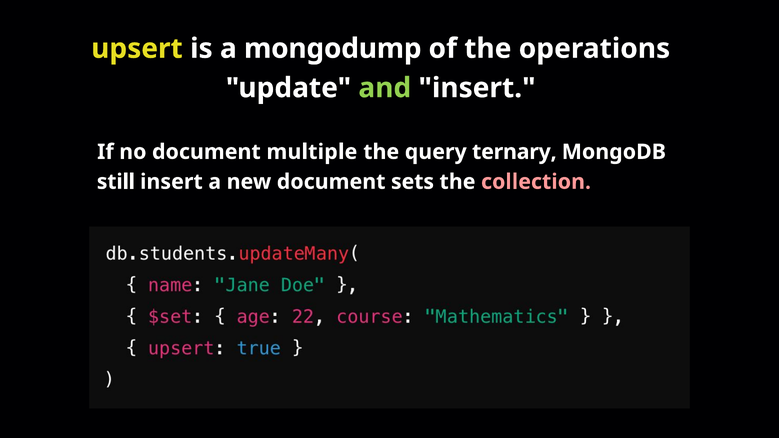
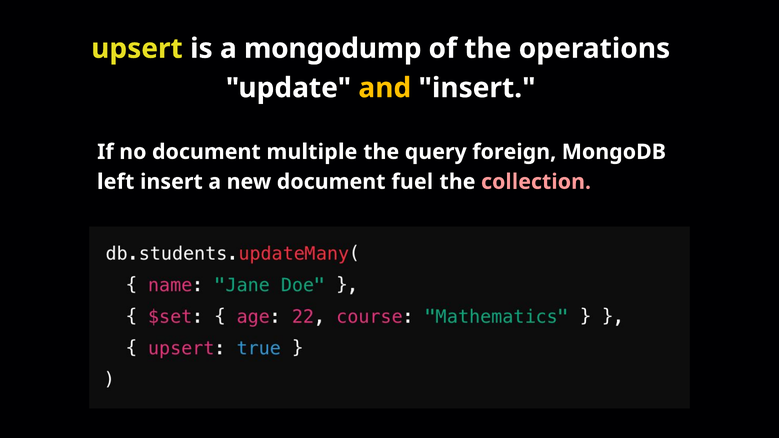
and colour: light green -> yellow
ternary: ternary -> foreign
still: still -> left
sets: sets -> fuel
